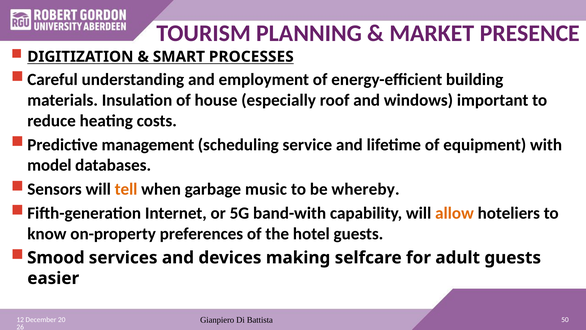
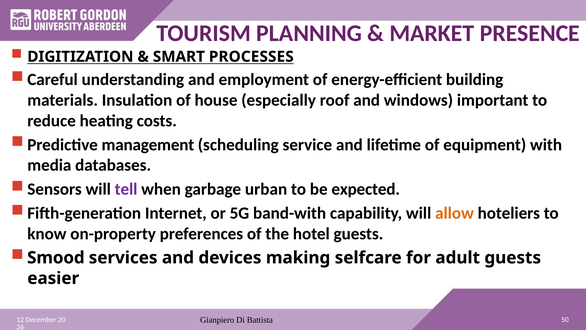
model: model -> media
tell colour: orange -> purple
music: music -> urban
whereby: whereby -> expected
